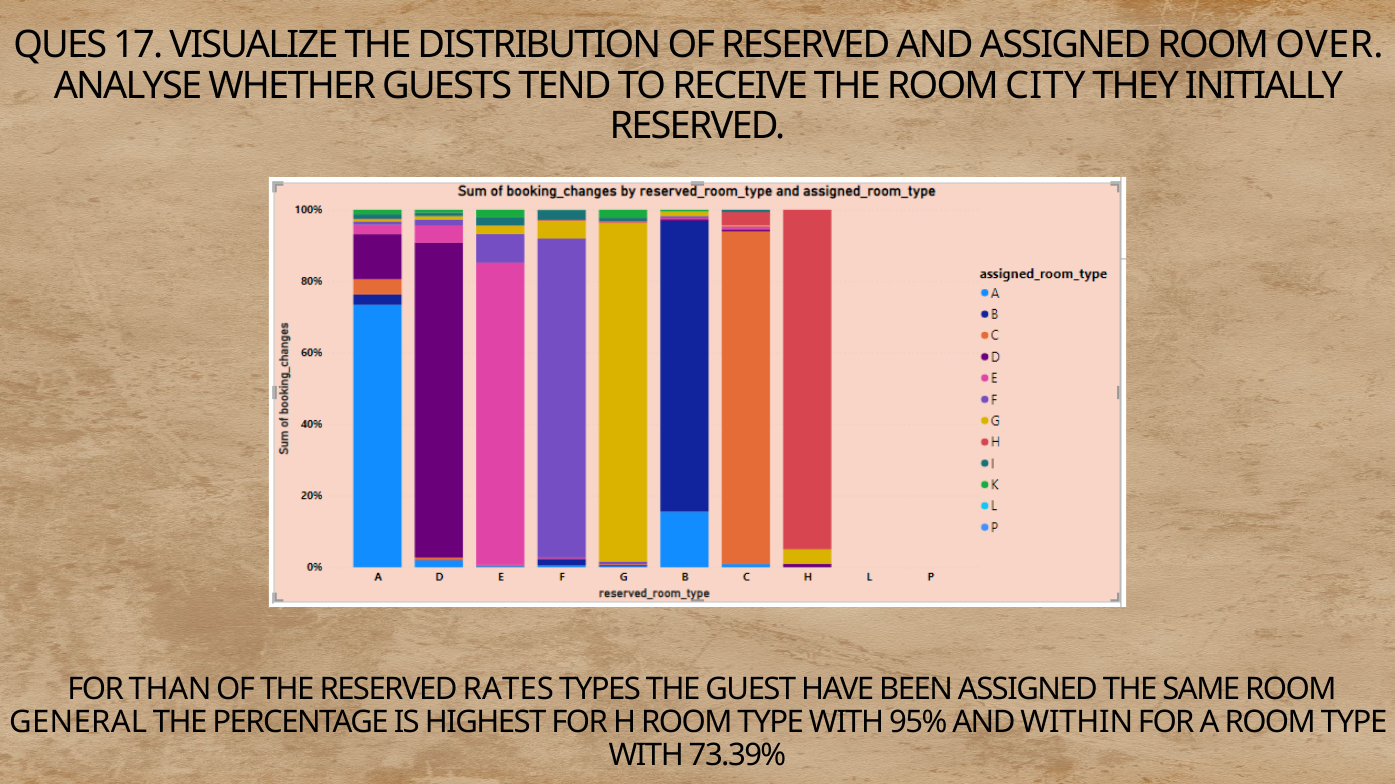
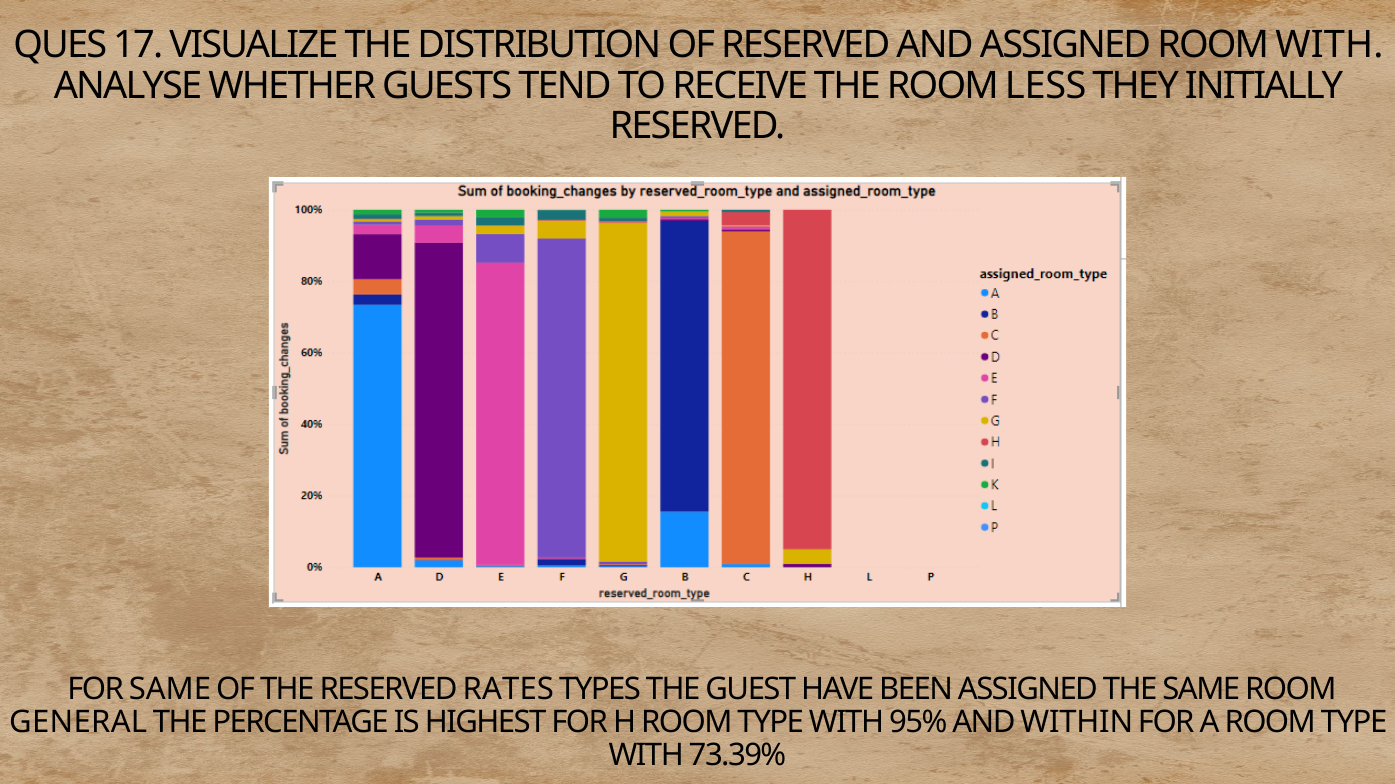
ROOM OVER: OVER -> WITH
CITY: CITY -> LESS
FOR THAN: THAN -> SAME
